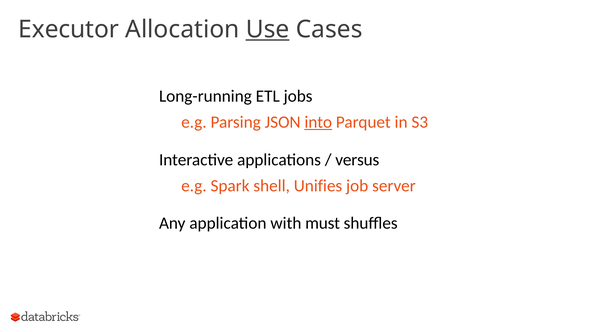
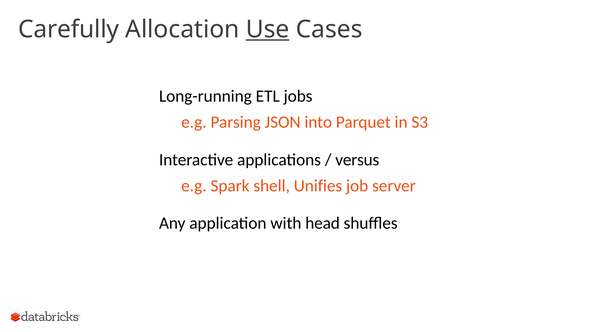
Executor: Executor -> Carefully
into underline: present -> none
must: must -> head
